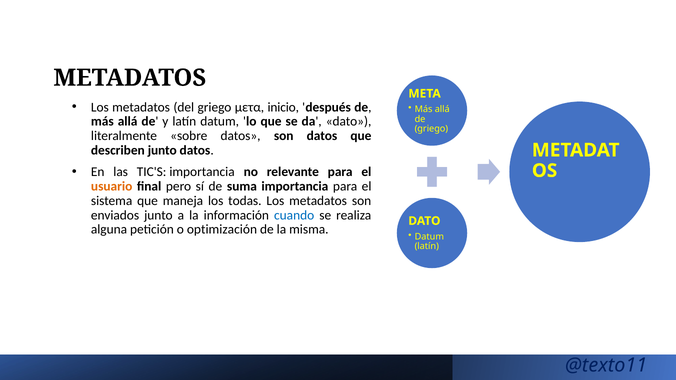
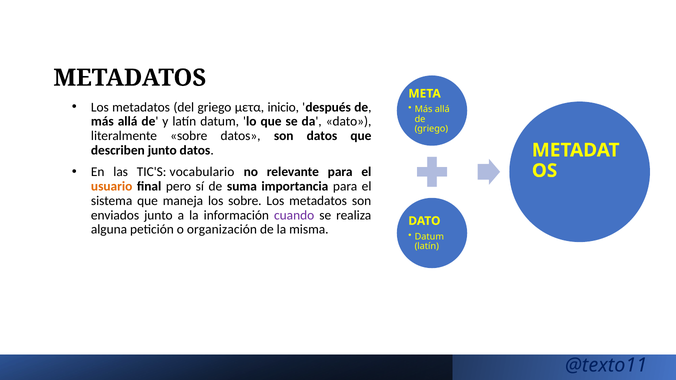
TIC'S importancia: importancia -> vocabulario
los todas: todas -> sobre
cuando colour: blue -> purple
optimización: optimización -> organización
